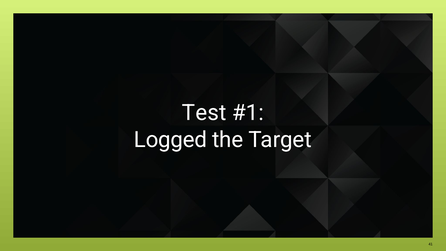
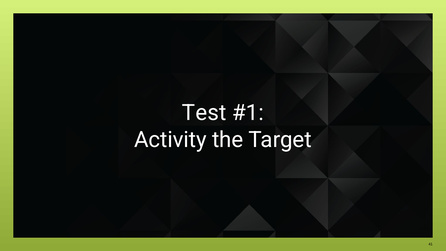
Logged: Logged -> Activity
